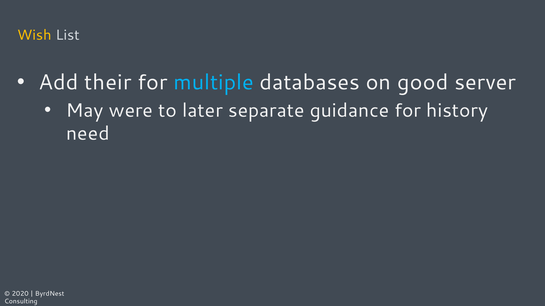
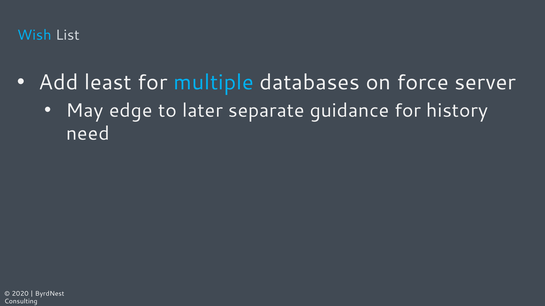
Wish colour: yellow -> light blue
their: their -> least
good: good -> force
were: were -> edge
